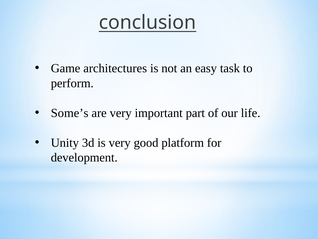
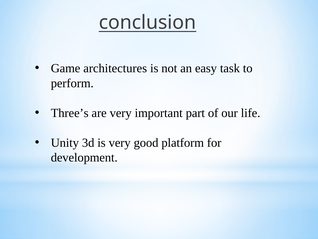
Some’s: Some’s -> Three’s
